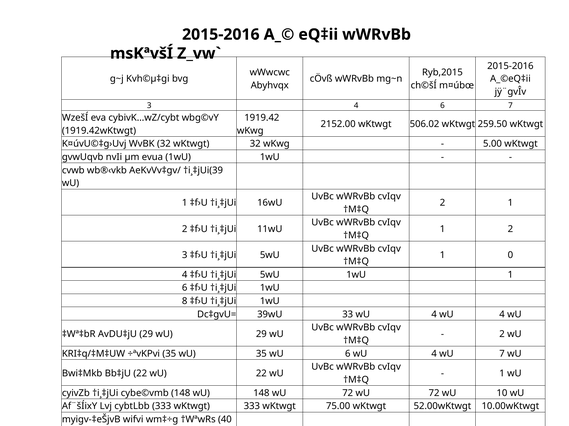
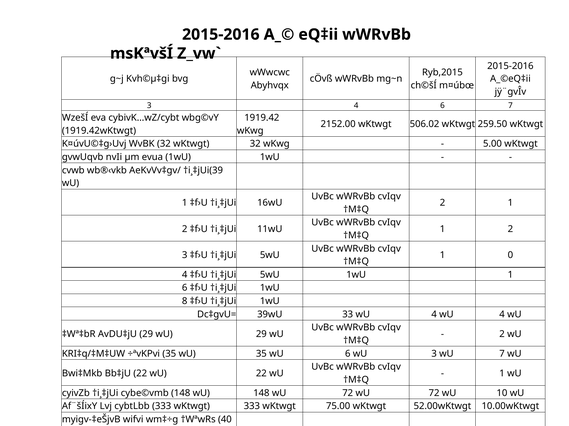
6 wU 4: 4 -> 3
